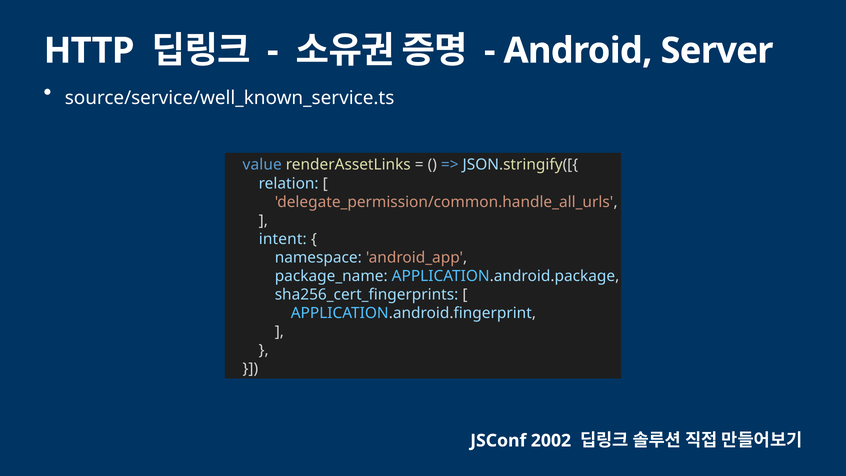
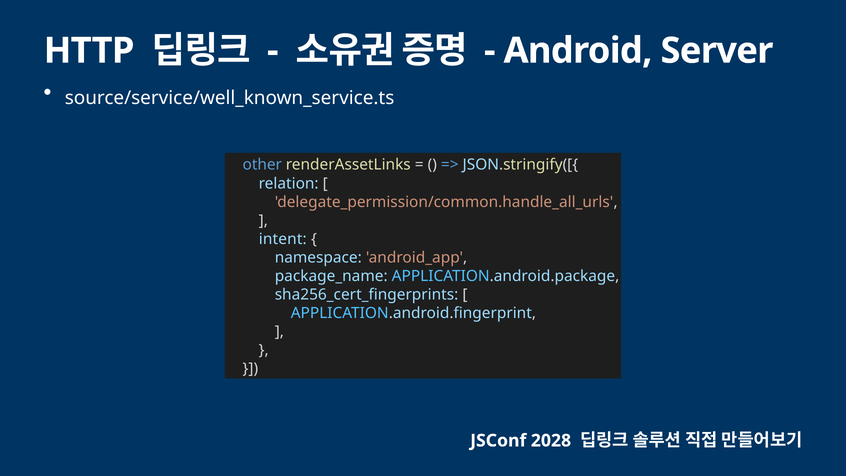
value: value -> other
2002: 2002 -> 2028
